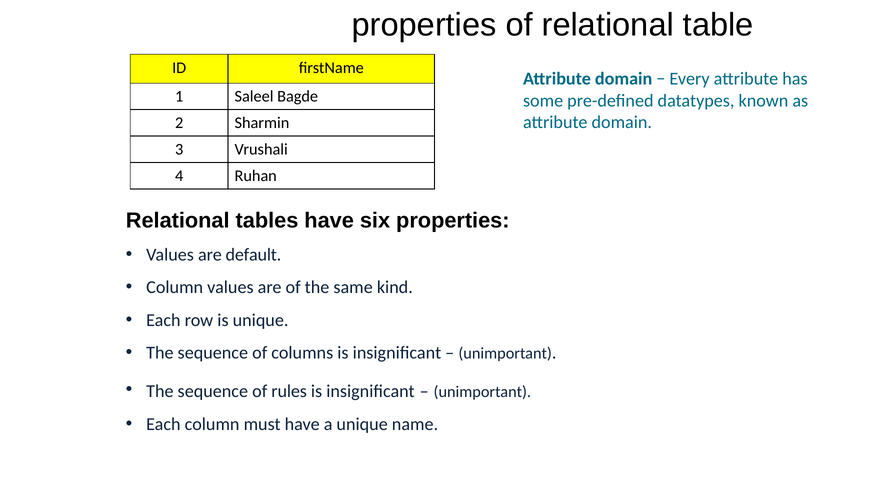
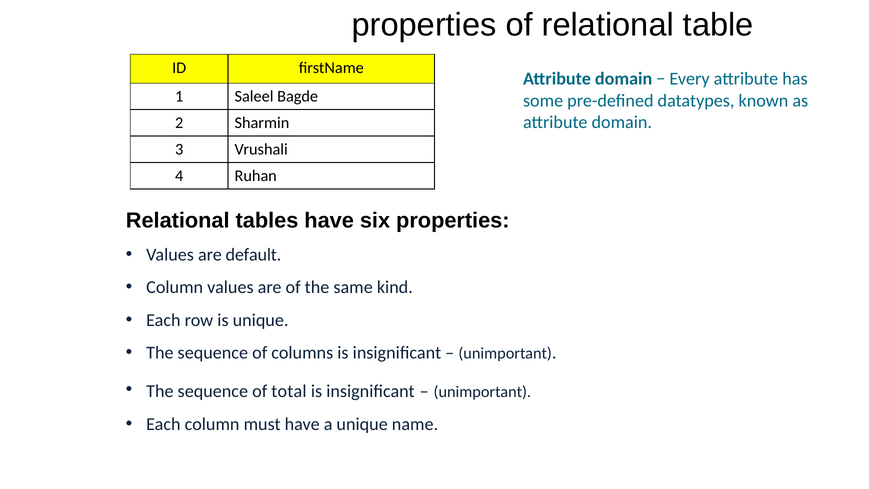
rules: rules -> total
